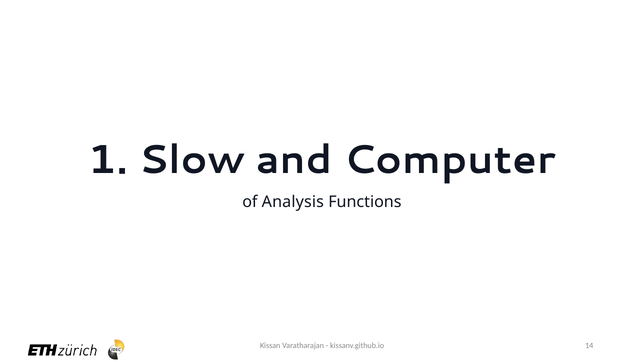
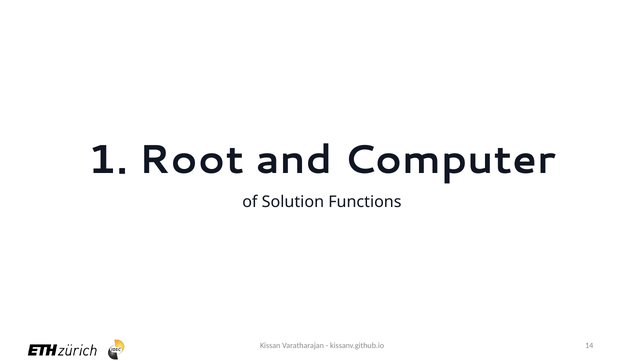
Slow: Slow -> Root
Analysis: Analysis -> Solution
